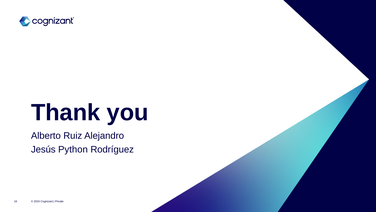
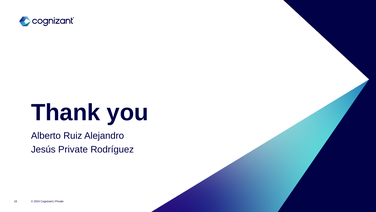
Jesús Python: Python -> Private
